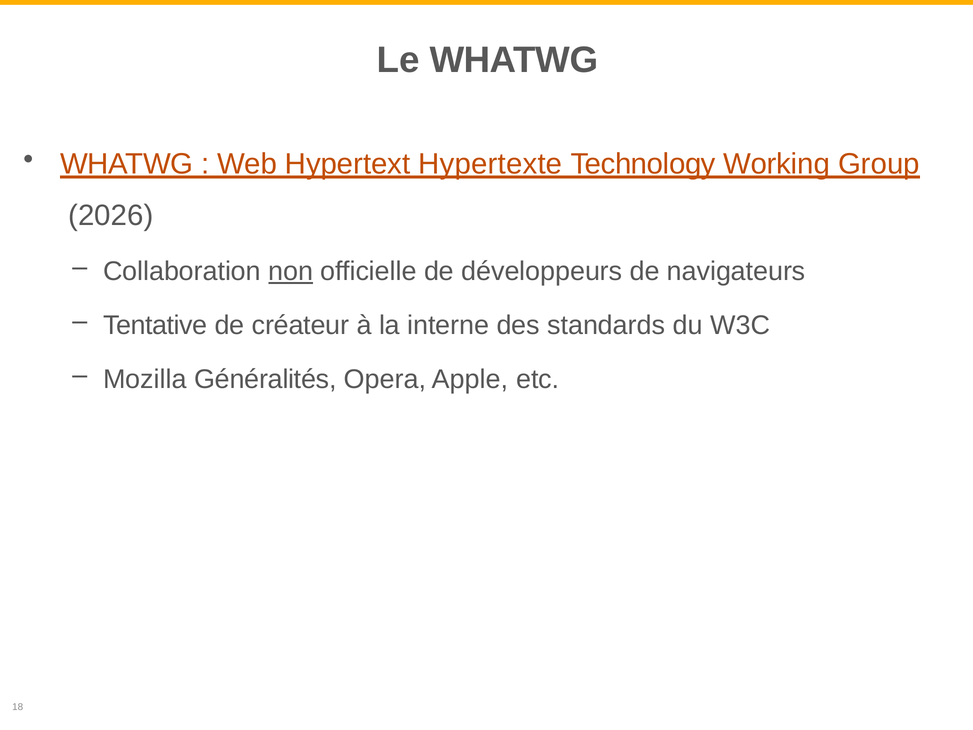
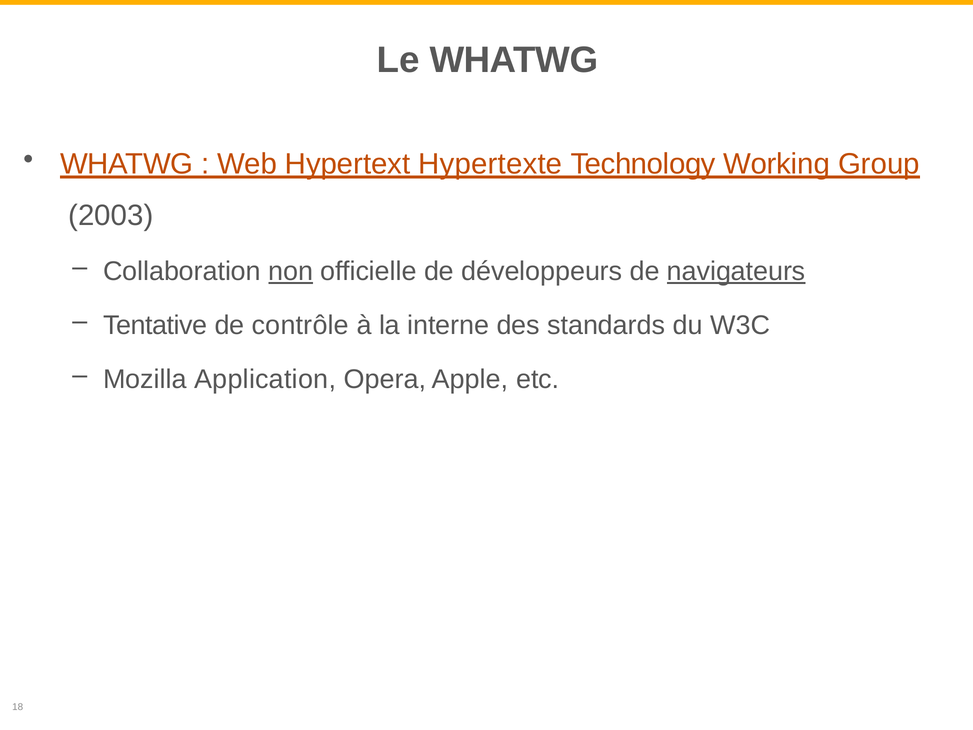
2026: 2026 -> 2003
navigateurs underline: none -> present
créateur: créateur -> contrôle
Généralités: Généralités -> Application
